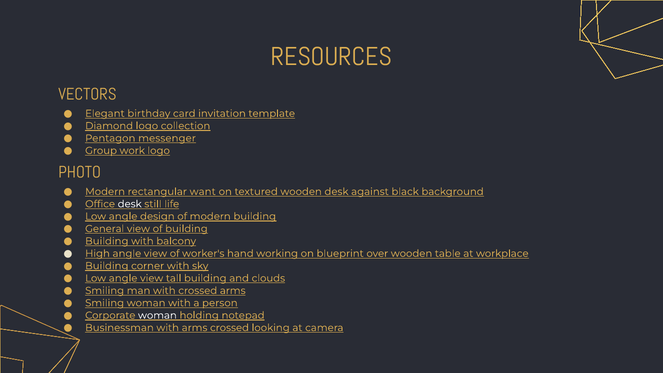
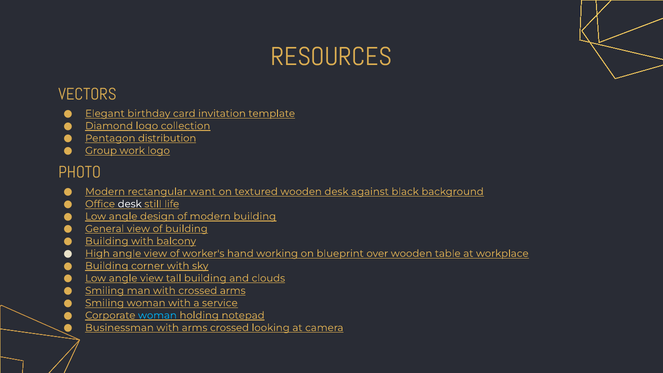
messenger: messenger -> distribution
person: person -> service
woman at (157, 315) colour: white -> light blue
